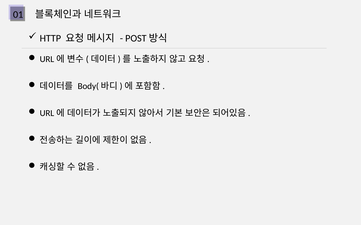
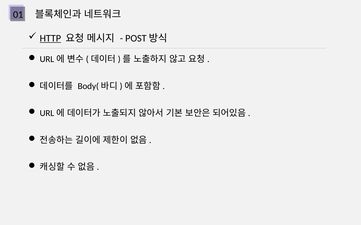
HTTP underline: none -> present
